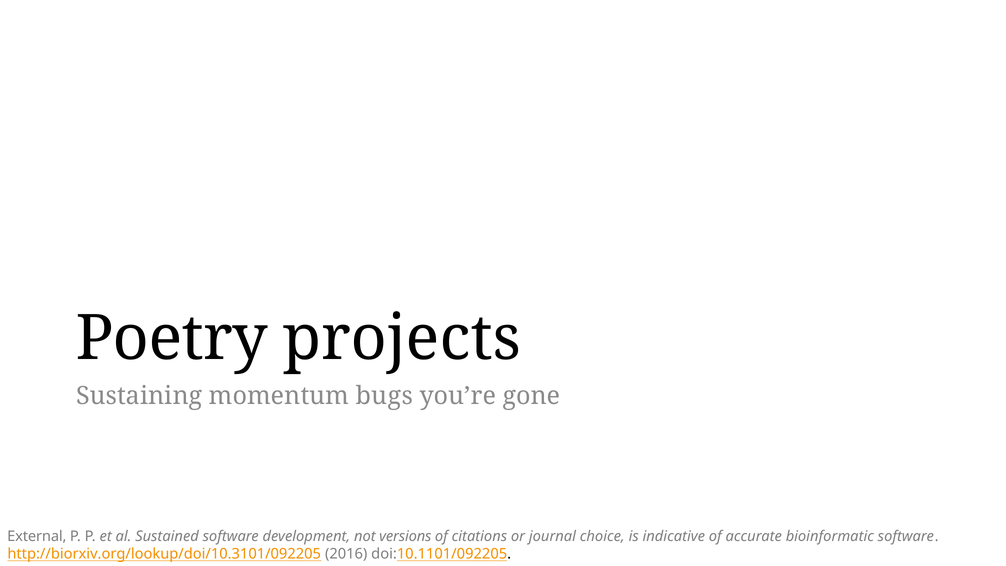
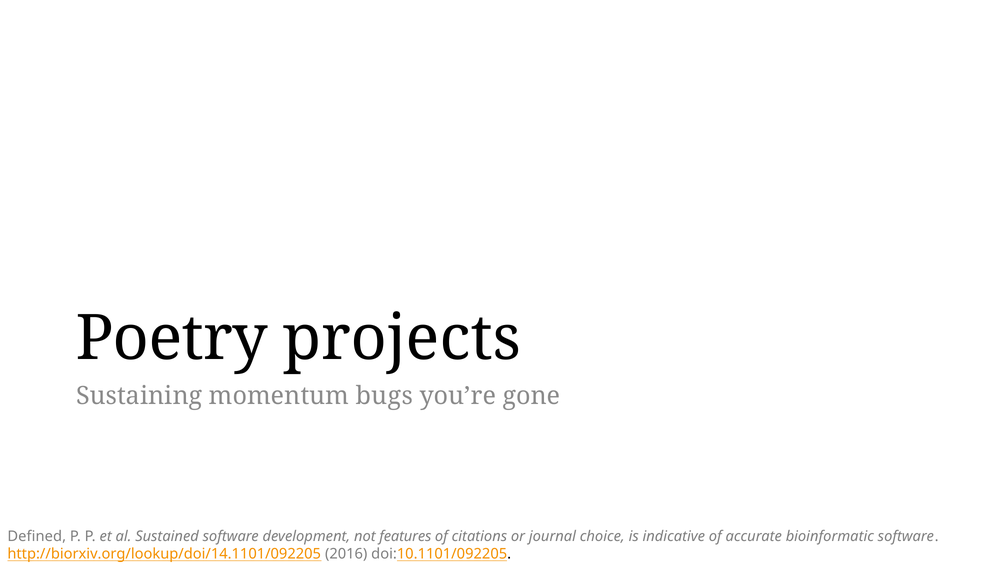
External: External -> Defined
versions: versions -> features
http://biorxiv.org/lookup/doi/10.3101/092205: http://biorxiv.org/lookup/doi/10.3101/092205 -> http://biorxiv.org/lookup/doi/14.1101/092205
